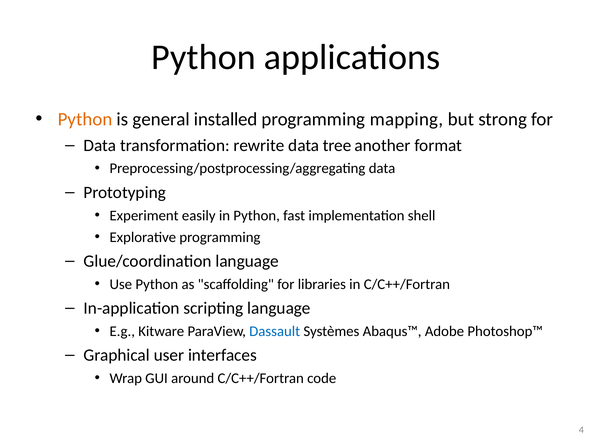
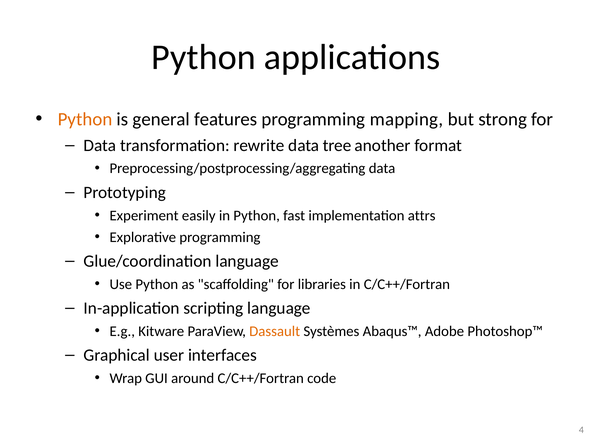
installed: installed -> features
shell: shell -> attrs
Dassault colour: blue -> orange
